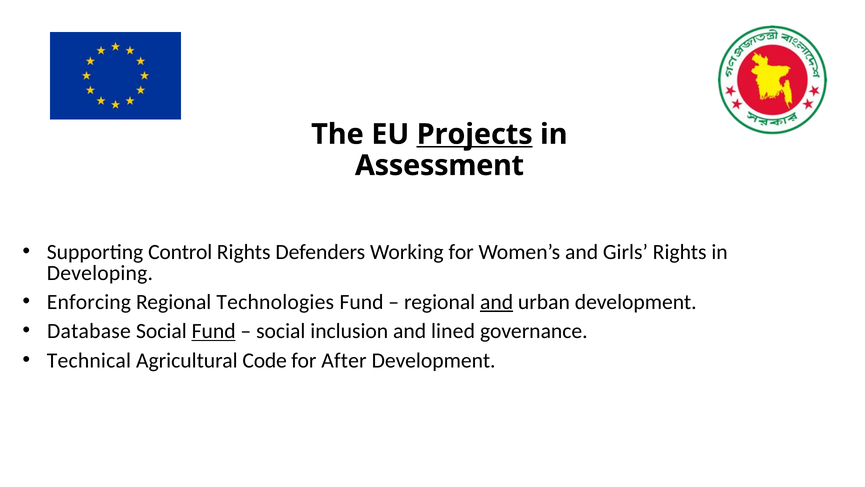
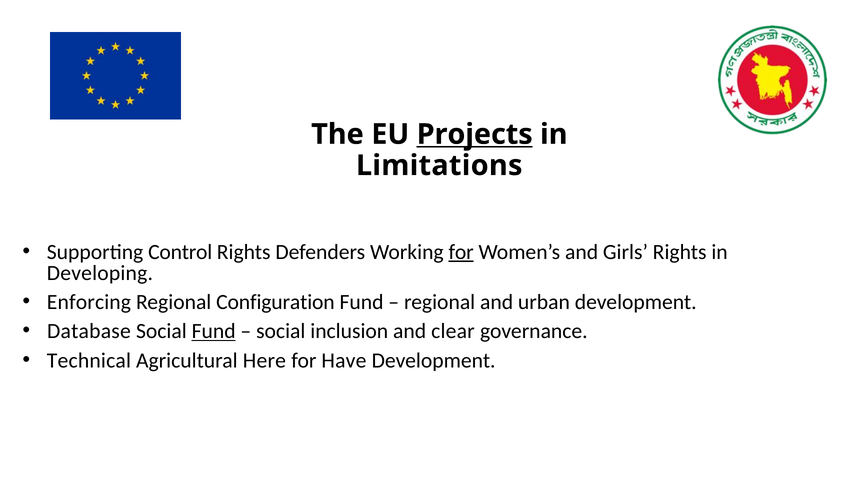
Assessment: Assessment -> Limitations
for at (461, 252) underline: none -> present
Technologies: Technologies -> Configuration
and at (497, 302) underline: present -> none
lined: lined -> clear
Code: Code -> Here
After: After -> Have
